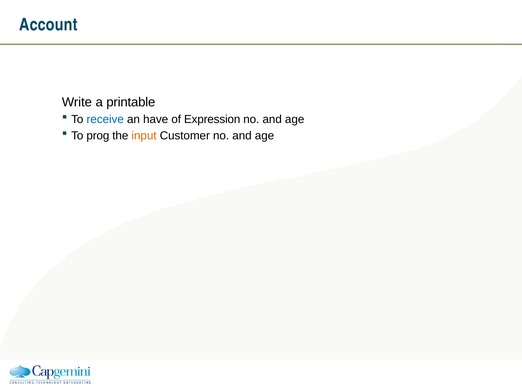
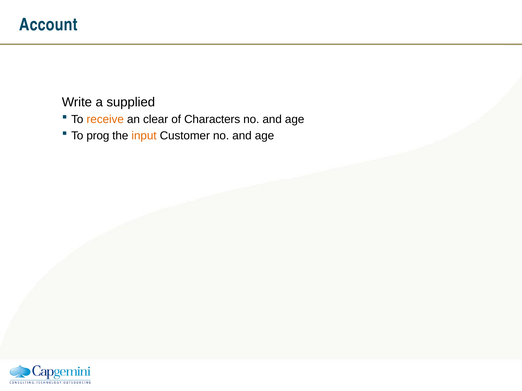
printable: printable -> supplied
receive colour: blue -> orange
have: have -> clear
Expression: Expression -> Characters
